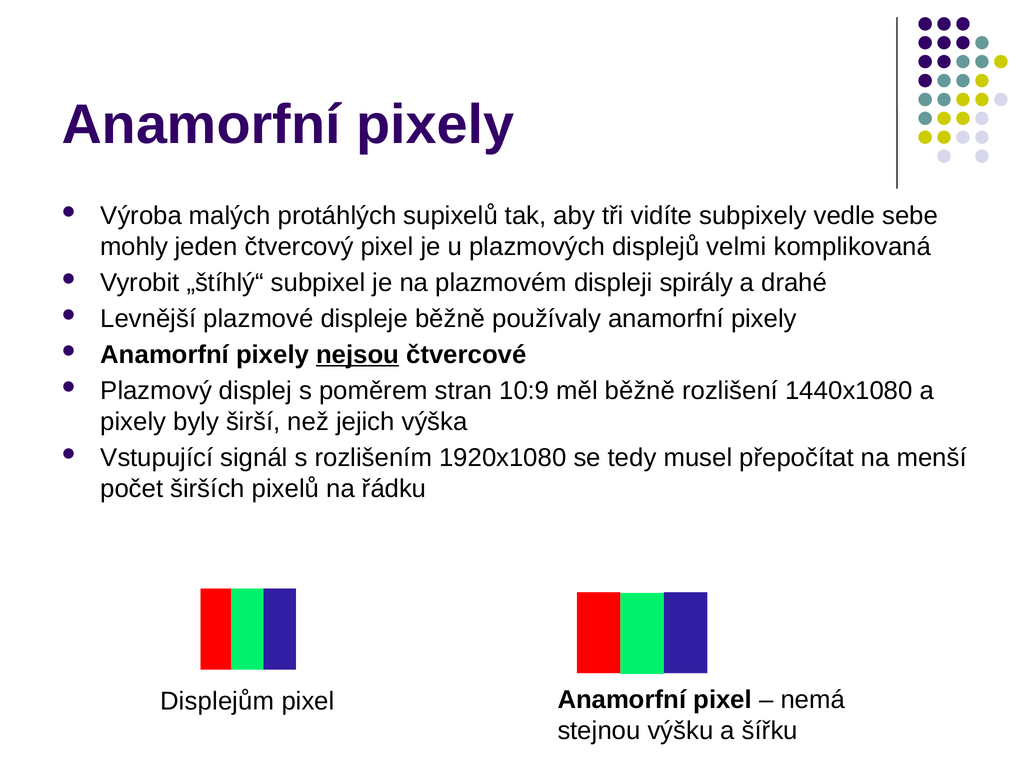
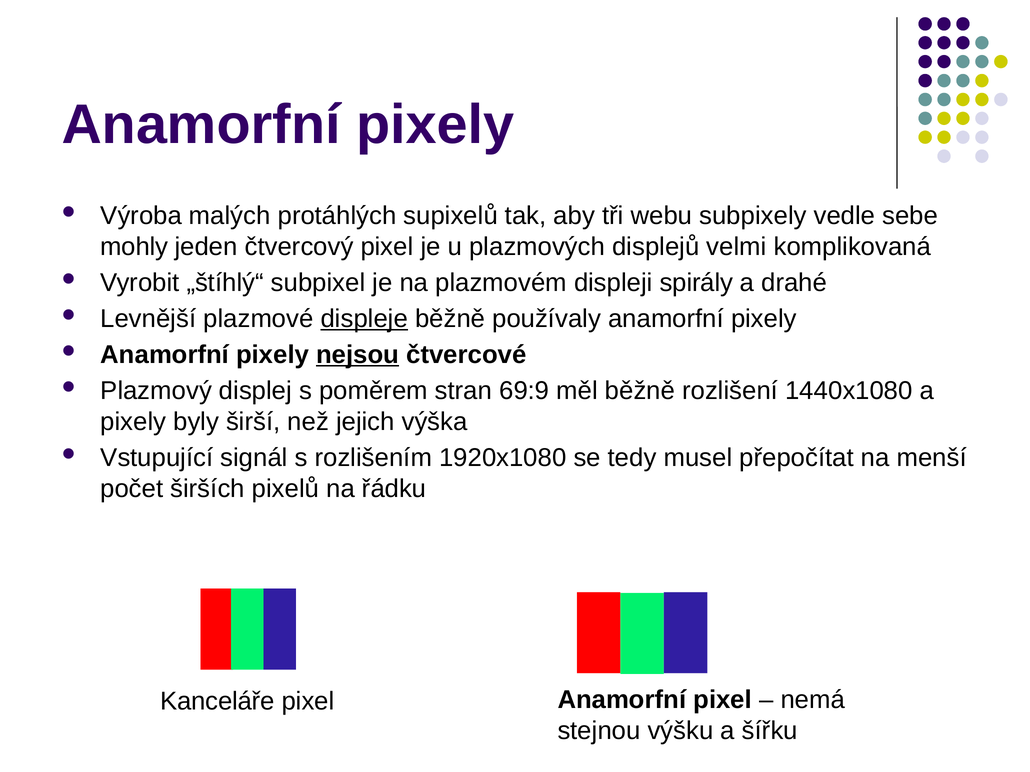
vidíte: vidíte -> webu
displeje underline: none -> present
10:9: 10:9 -> 69:9
Displejům: Displejům -> Kanceláře
